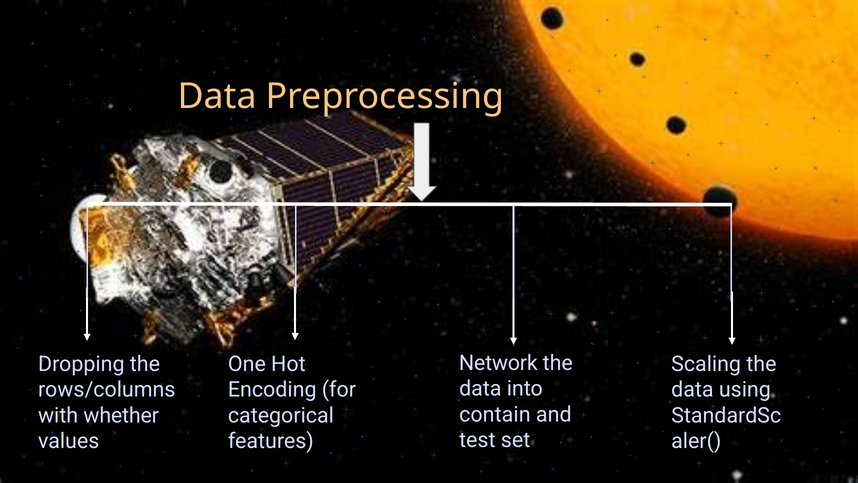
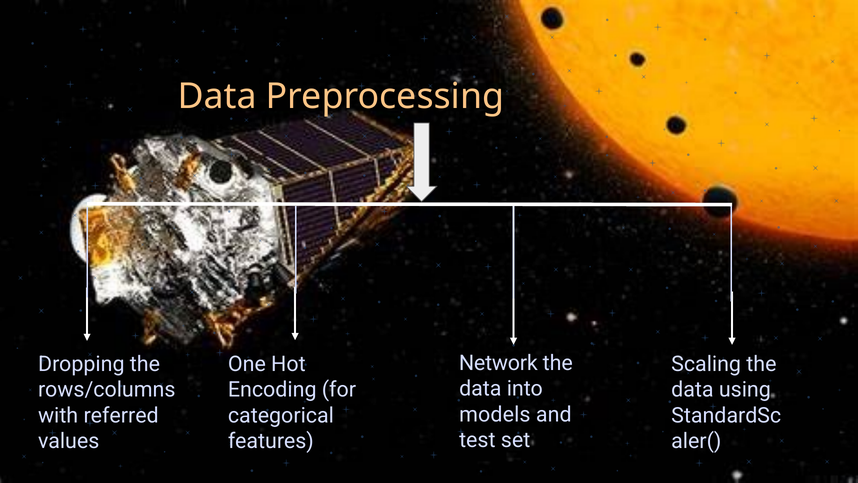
contain: contain -> models
whether: whether -> referred
